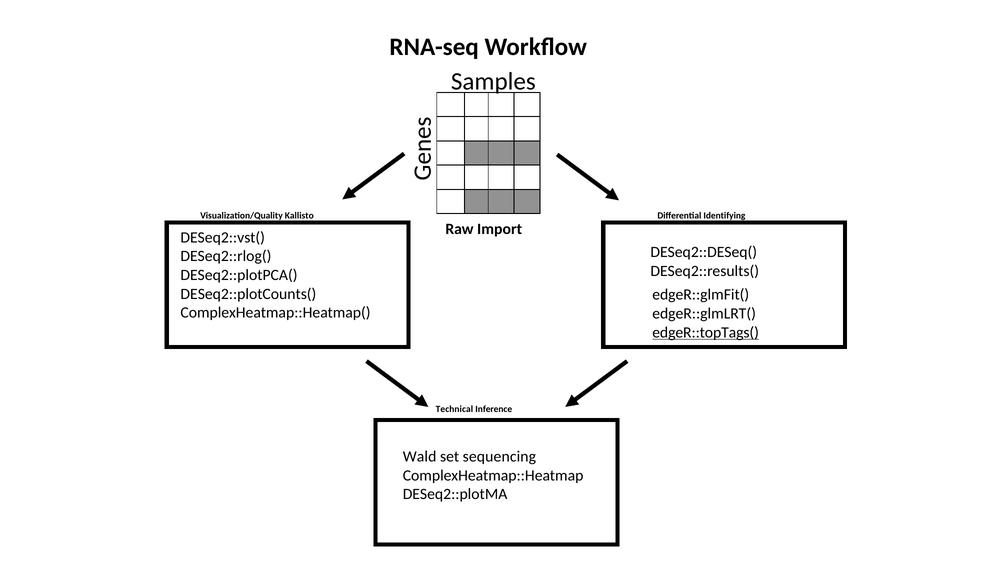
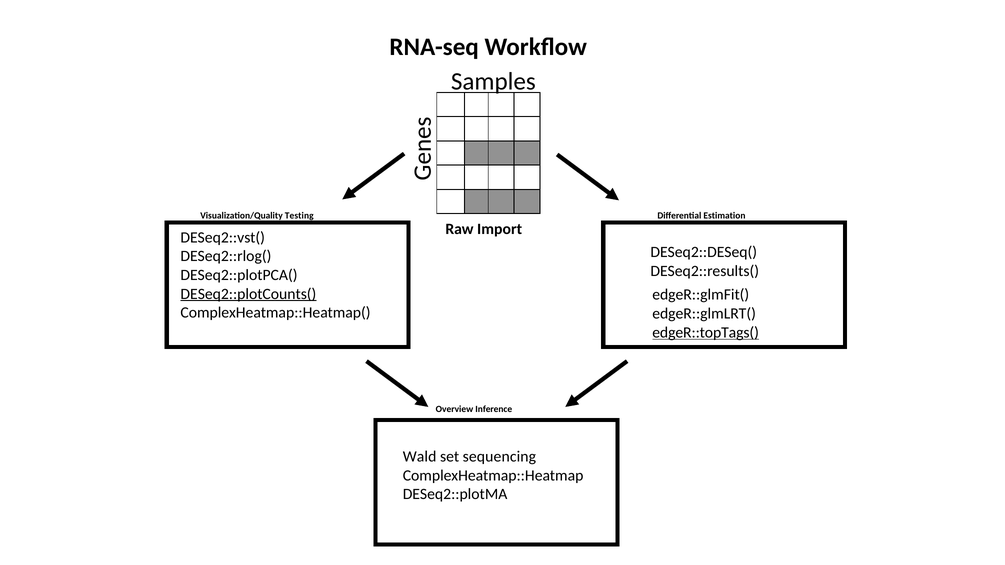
Kallisto: Kallisto -> Testing
Identifying: Identifying -> Estimation
DESeq2::plotCounts( underline: none -> present
Technical: Technical -> Overview
